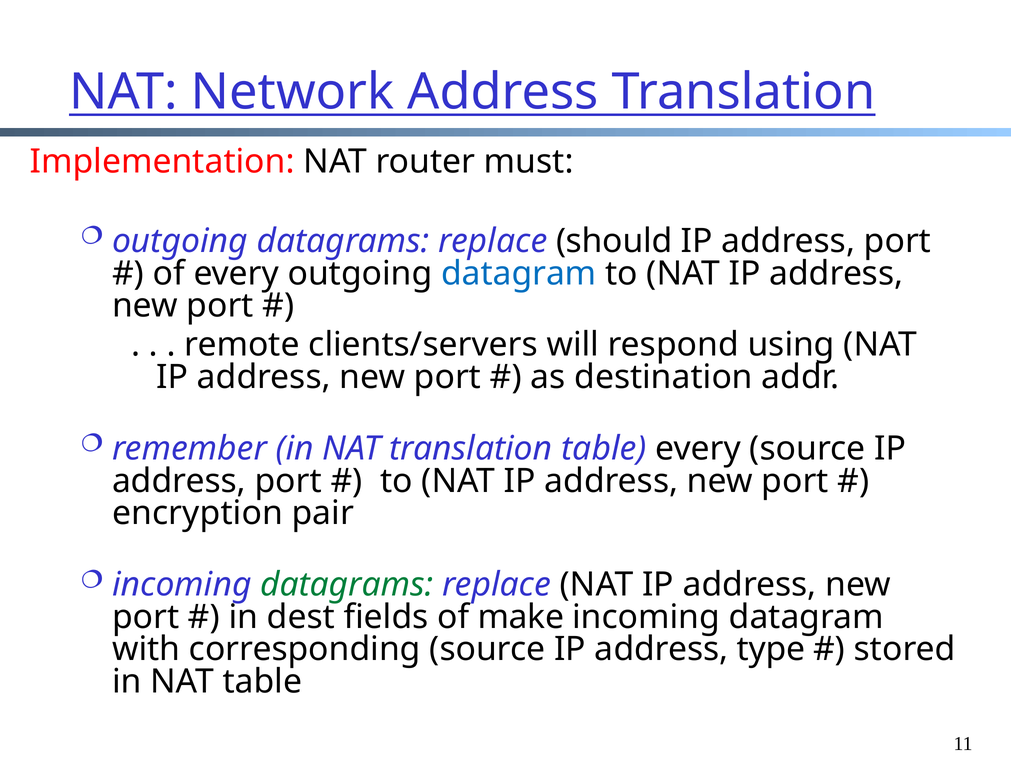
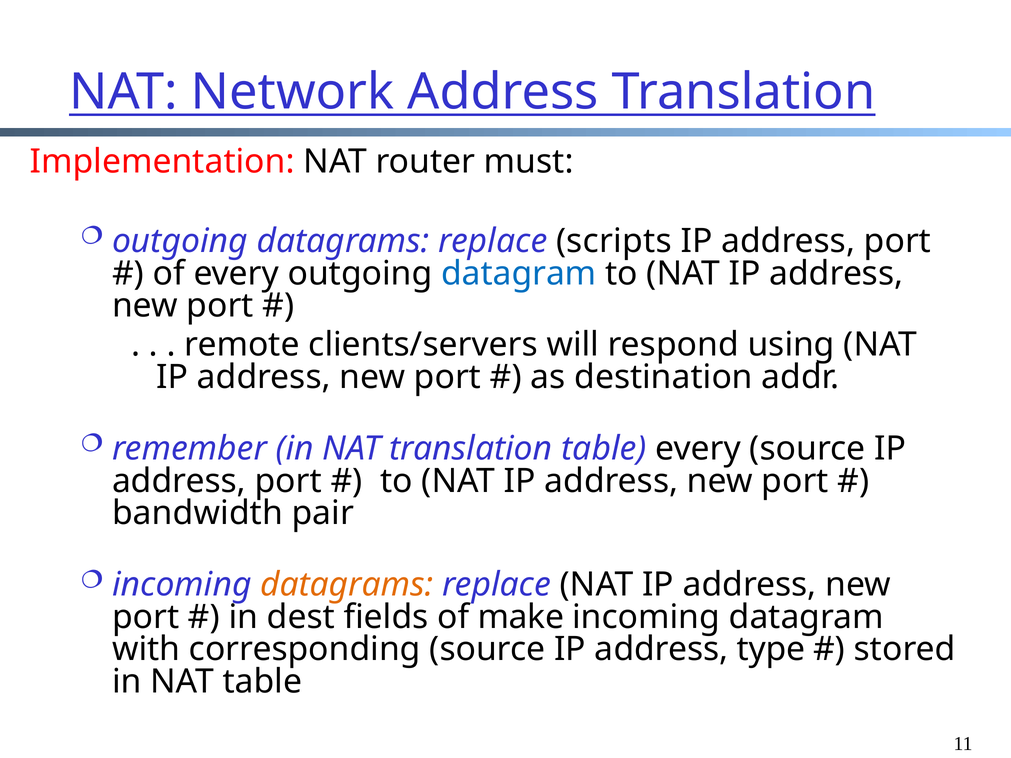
should: should -> scripts
encryption: encryption -> bandwidth
datagrams at (347, 585) colour: green -> orange
